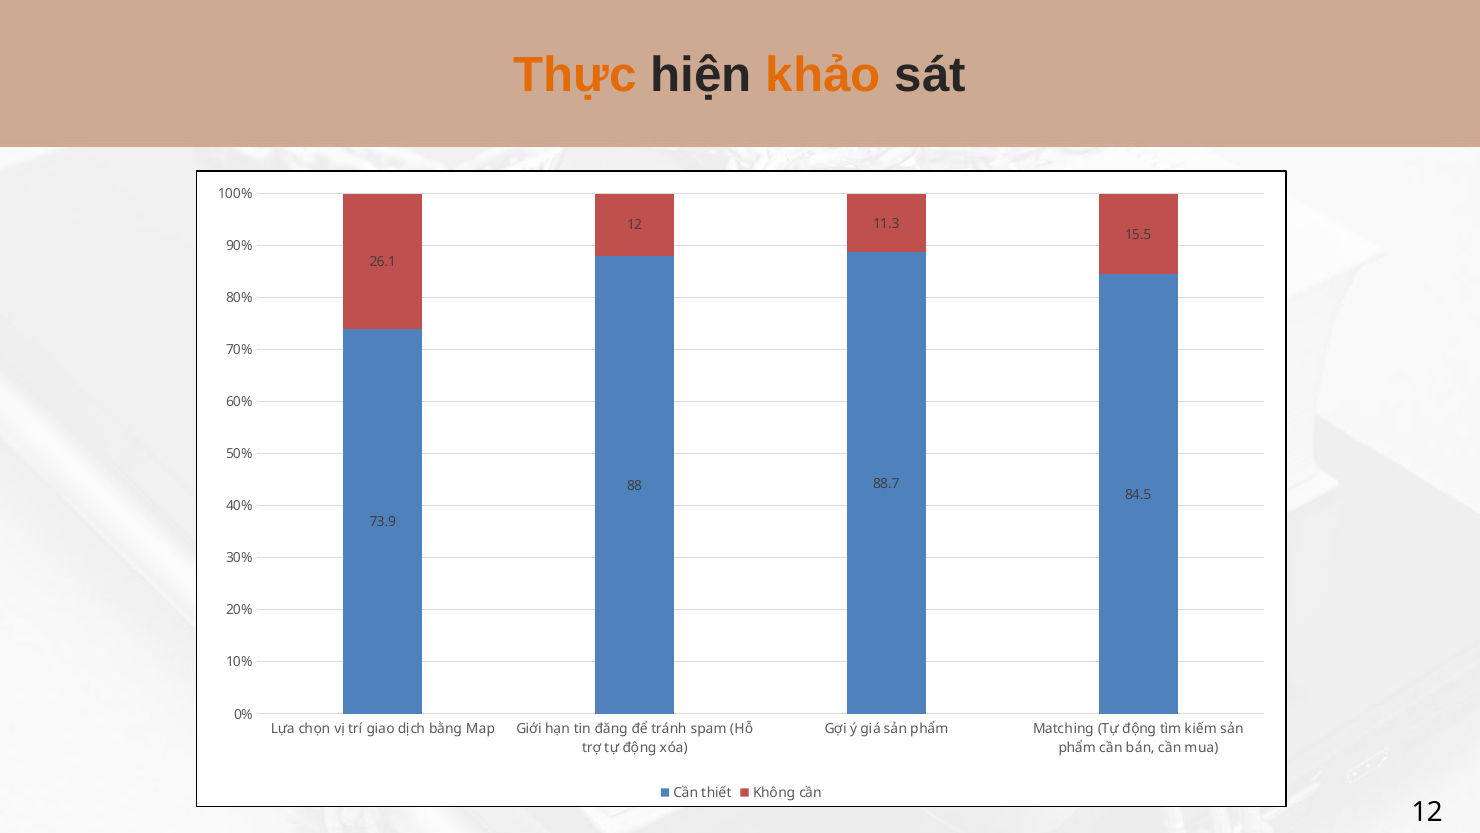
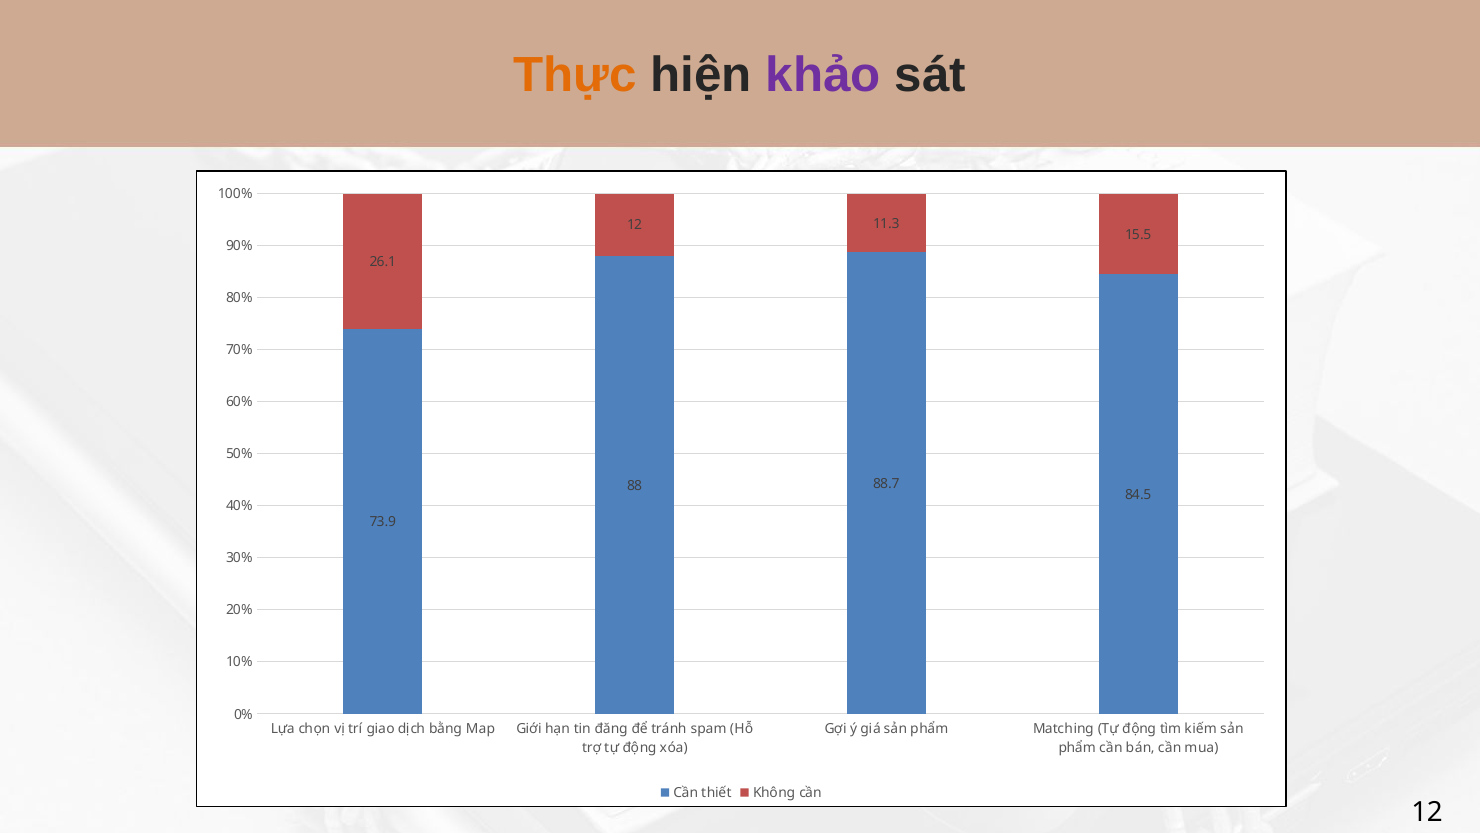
khảo colour: orange -> purple
